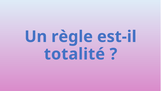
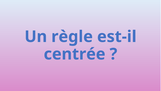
totalité: totalité -> centrée
